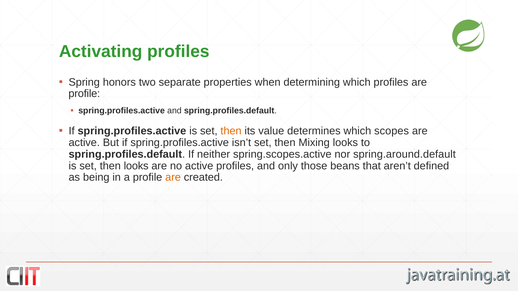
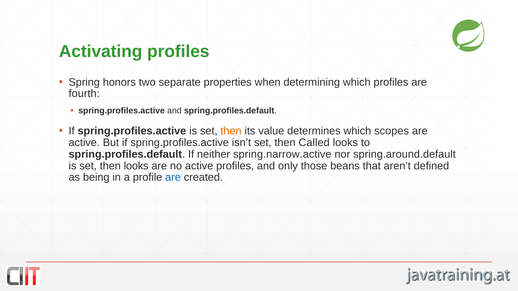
profile at (84, 94): profile -> fourth
Mixing: Mixing -> Called
spring.scopes.active: spring.scopes.active -> spring.narrow.active
are at (173, 178) colour: orange -> blue
